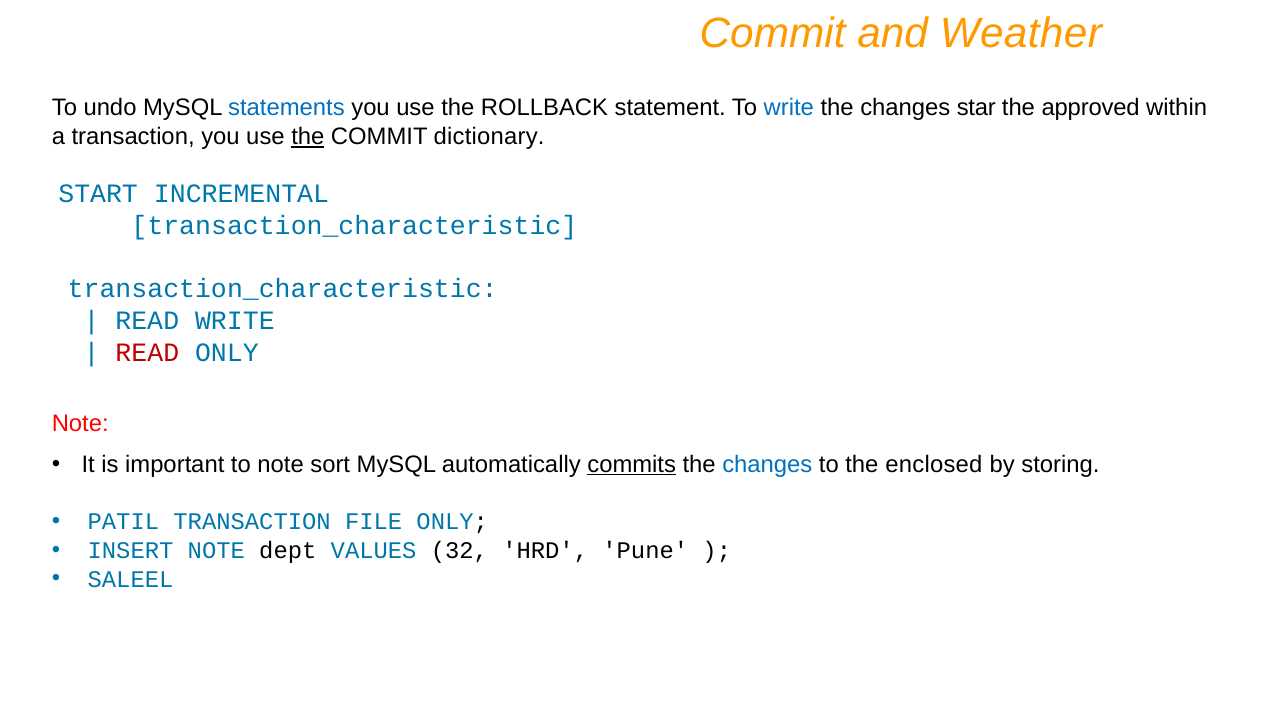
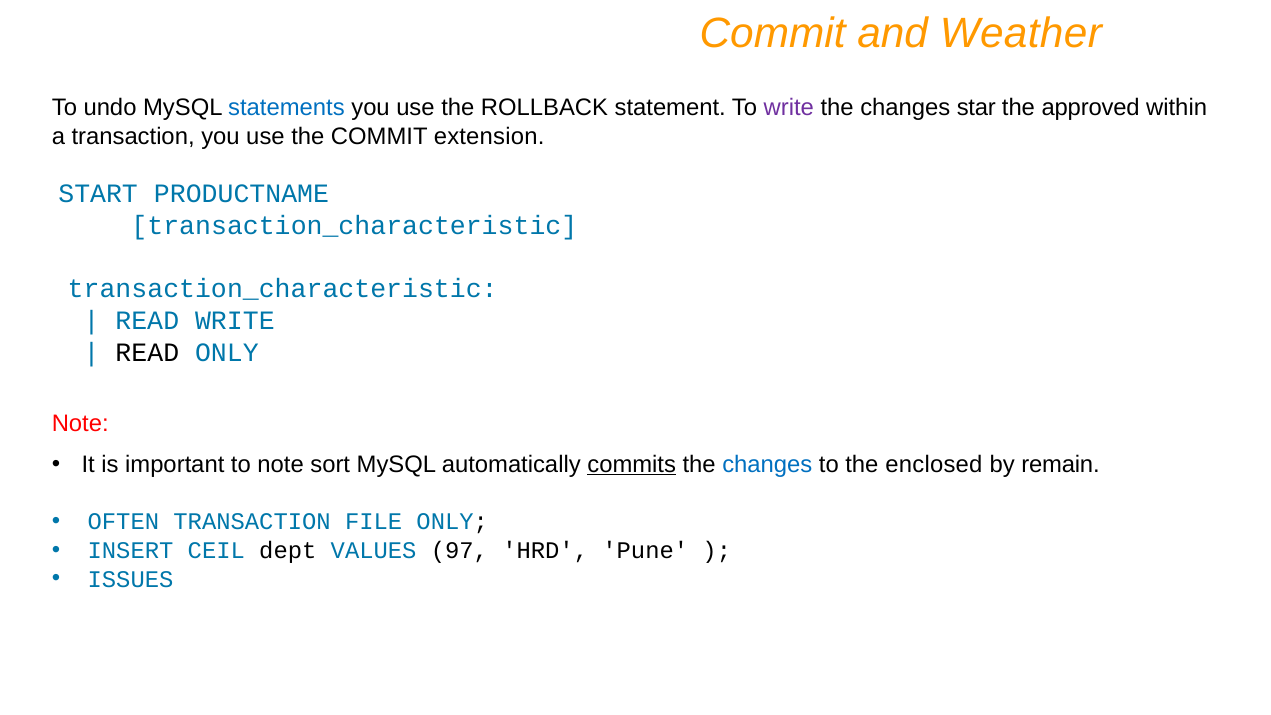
write at (789, 108) colour: blue -> purple
the at (308, 137) underline: present -> none
dictionary: dictionary -> extension
INCREMENTAL: INCREMENTAL -> PRODUCTNAME
READ at (147, 353) colour: red -> black
storing: storing -> remain
PATIL: PATIL -> OFTEN
INSERT NOTE: NOTE -> CEIL
32: 32 -> 97
SALEEL: SALEEL -> ISSUES
